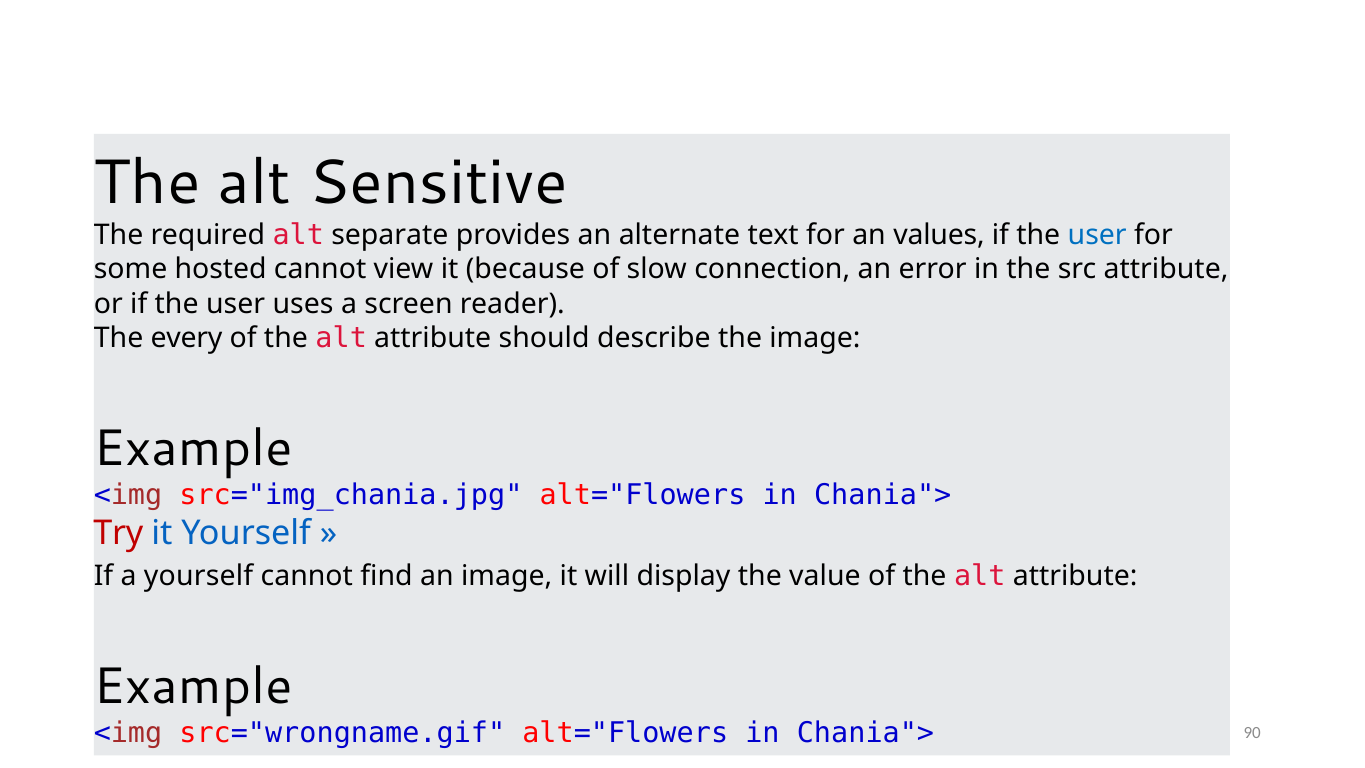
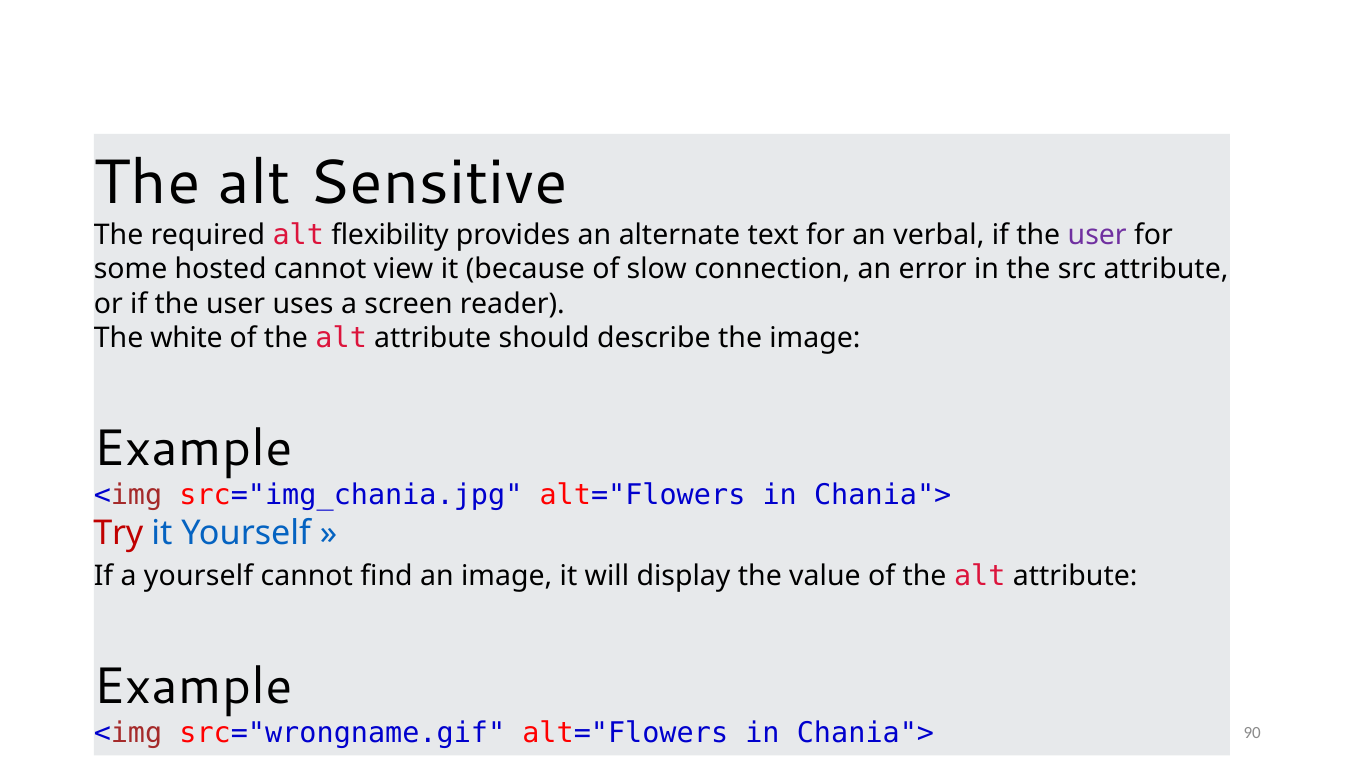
separate: separate -> flexibility
values: values -> verbal
user at (1097, 235) colour: blue -> purple
every: every -> white
